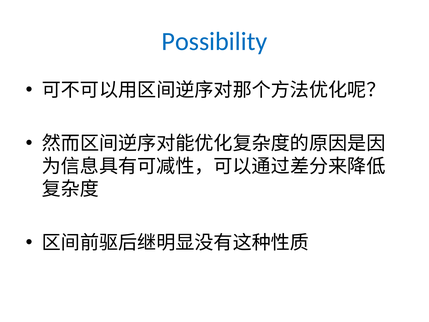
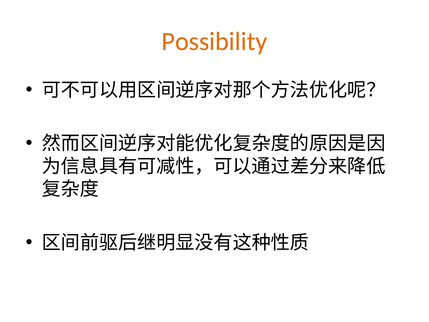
Possibility colour: blue -> orange
